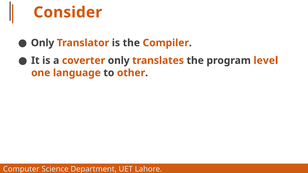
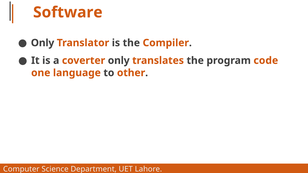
Consider: Consider -> Software
level: level -> code
